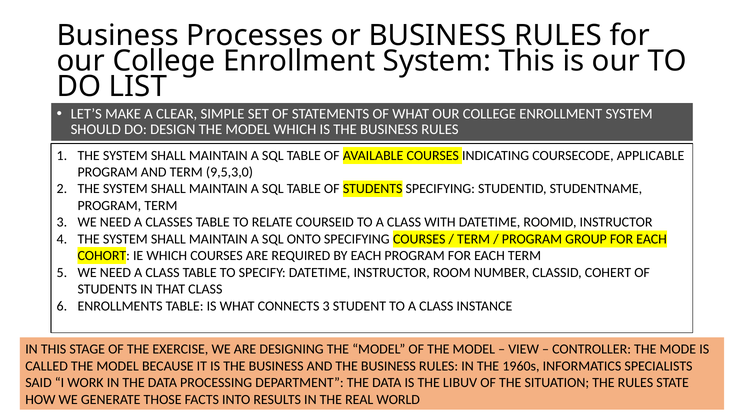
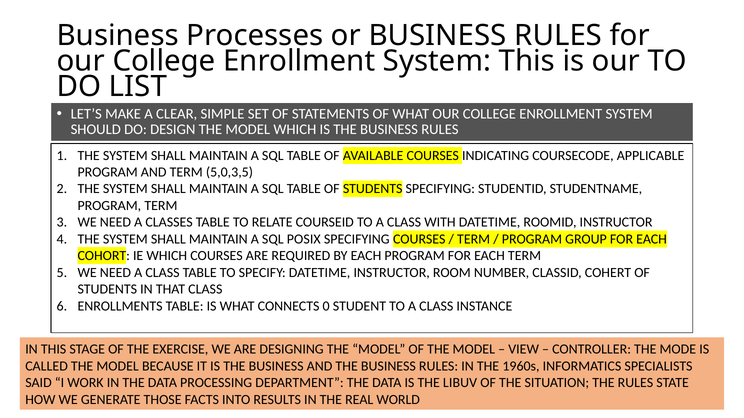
9,5,3,0: 9,5,3,0 -> 5,0,3,5
ONTO: ONTO -> POSIX
CONNECTS 3: 3 -> 0
